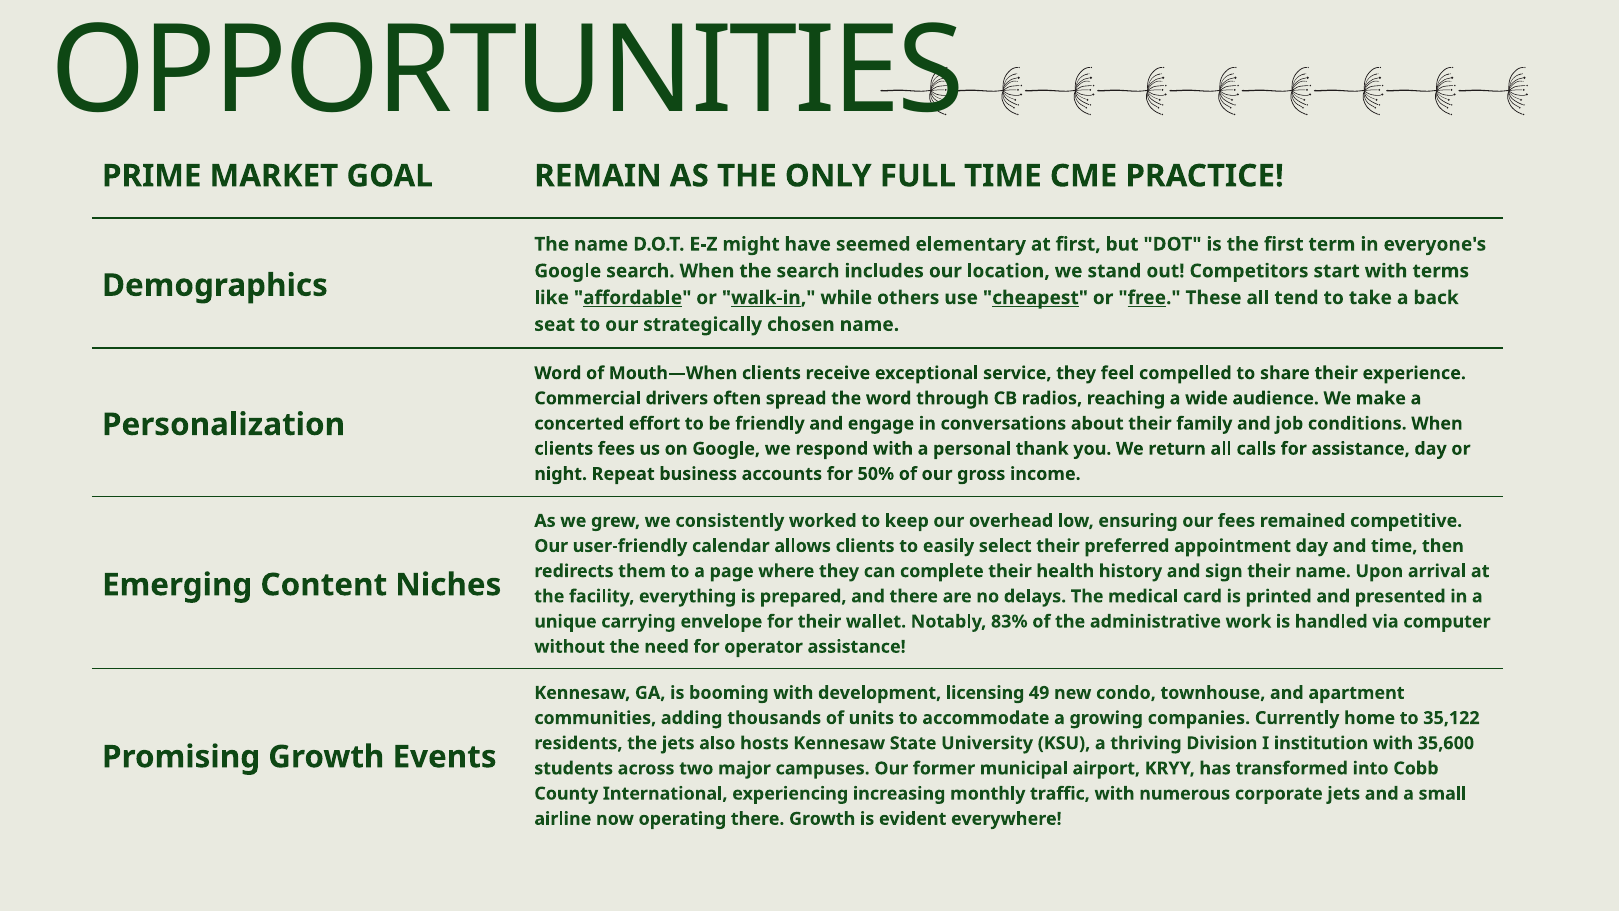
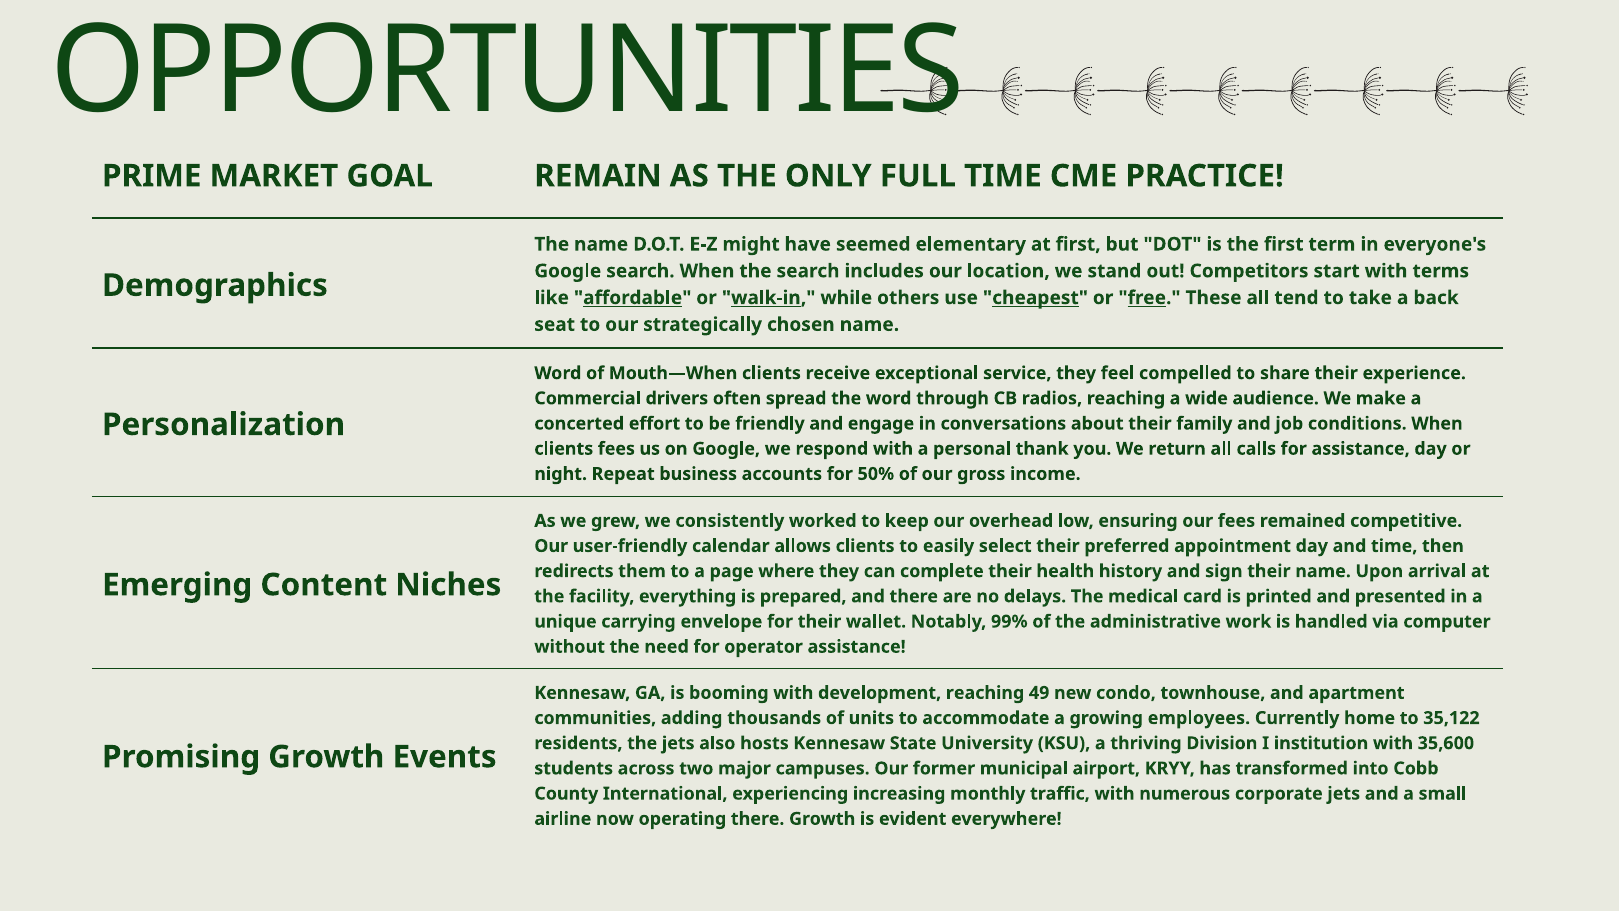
83%: 83% -> 99%
development licensing: licensing -> reaching
companies: companies -> employees
